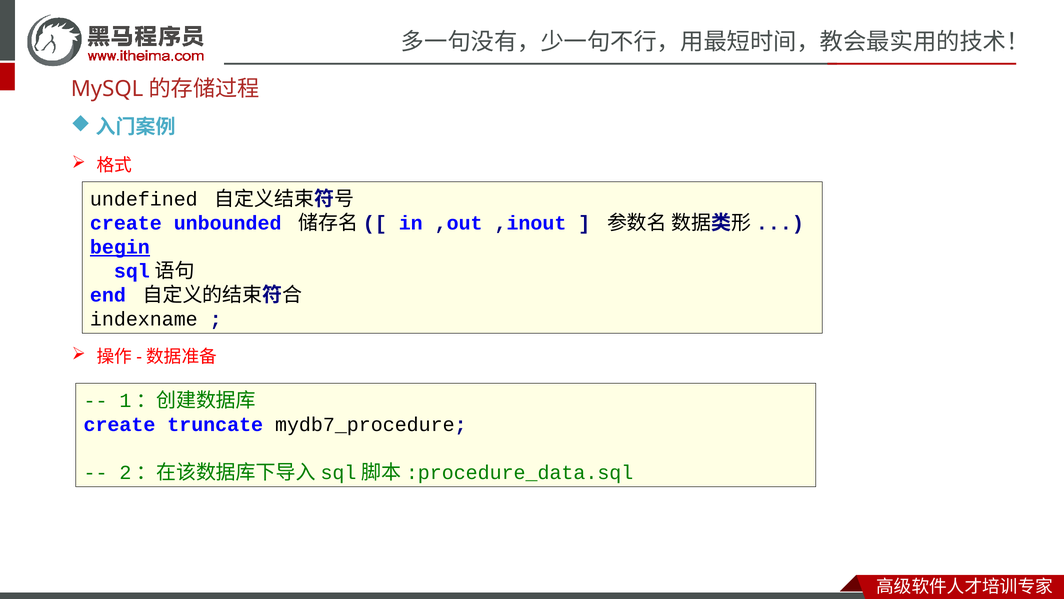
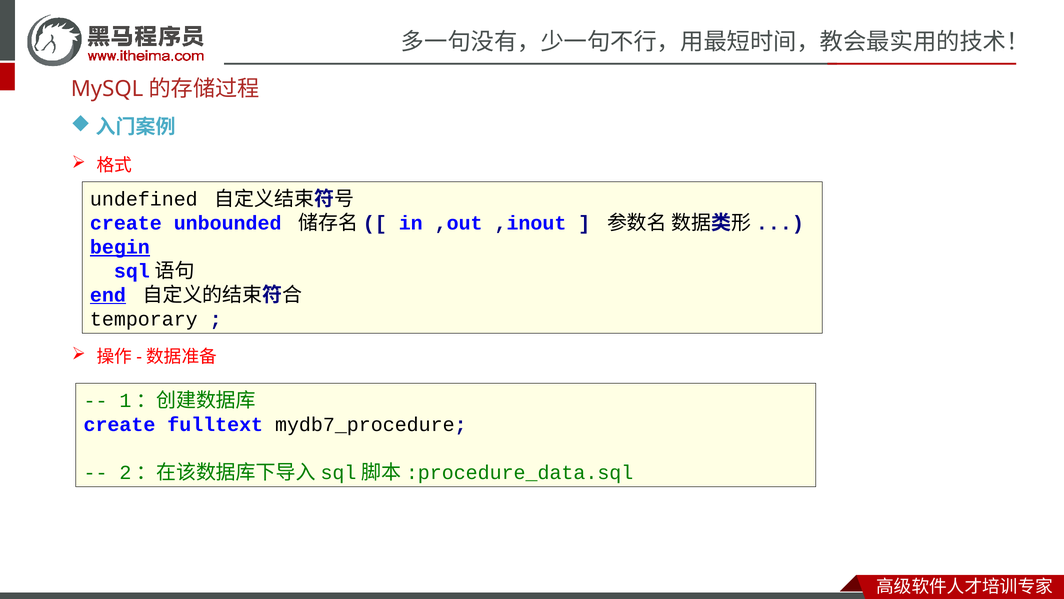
end underline: none -> present
indexname: indexname -> temporary
truncate: truncate -> fulltext
